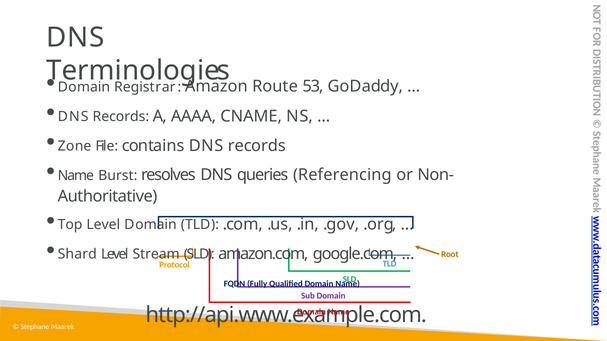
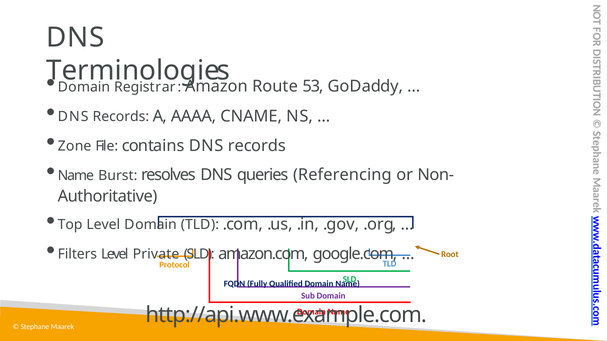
Shard: Shard -> Filters
Stream: Stream -> Private
